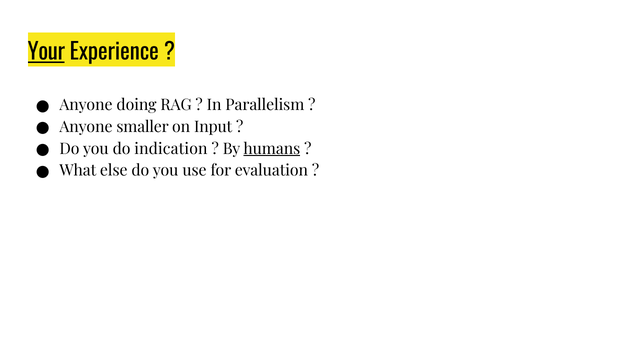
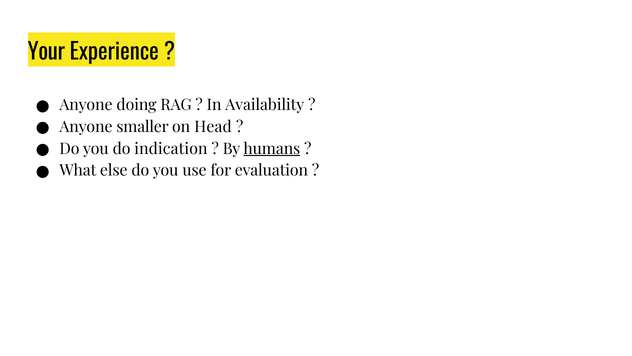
Your underline: present -> none
Parallelism: Parallelism -> Availability
Input: Input -> Head
